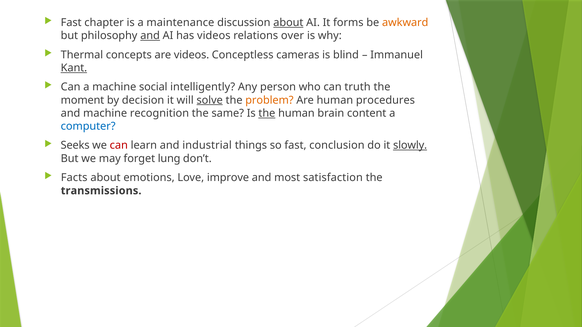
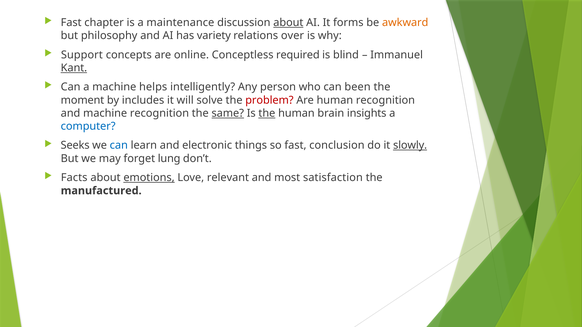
and at (150, 36) underline: present -> none
has videos: videos -> variety
Thermal: Thermal -> Support
are videos: videos -> online
cameras: cameras -> required
social: social -> helps
truth: truth -> been
decision: decision -> includes
solve underline: present -> none
problem colour: orange -> red
human procedures: procedures -> recognition
same underline: none -> present
content: content -> insights
can at (119, 146) colour: red -> blue
industrial: industrial -> electronic
emotions underline: none -> present
improve: improve -> relevant
transmissions: transmissions -> manufactured
